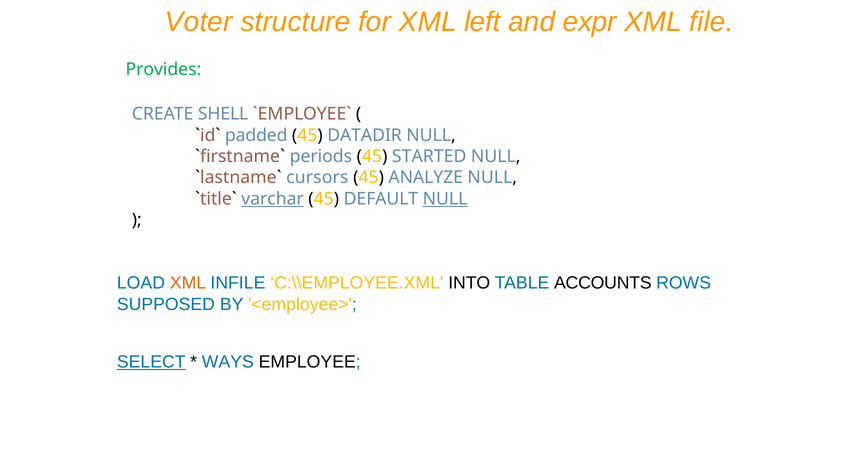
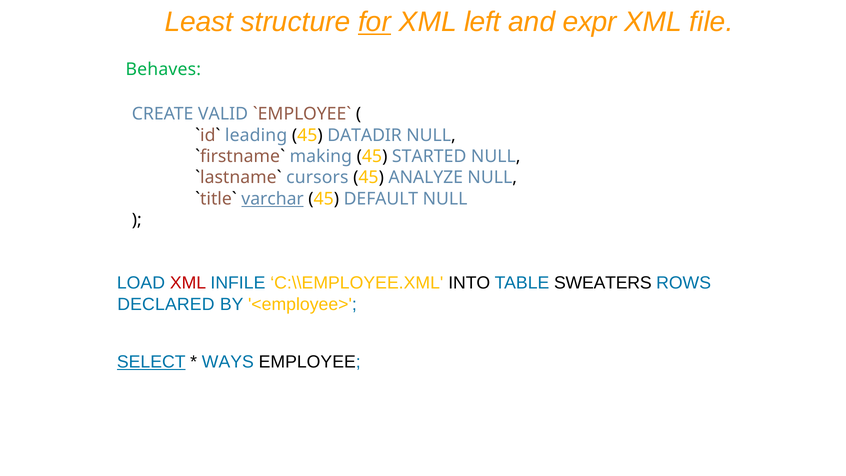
Voter: Voter -> Least
for underline: none -> present
Provides: Provides -> Behaves
SHELL: SHELL -> VALID
padded: padded -> leading
periods: periods -> making
NULL at (445, 199) underline: present -> none
XML at (188, 283) colour: orange -> red
ACCOUNTS: ACCOUNTS -> SWEATERS
SUPPOSED: SUPPOSED -> DECLARED
